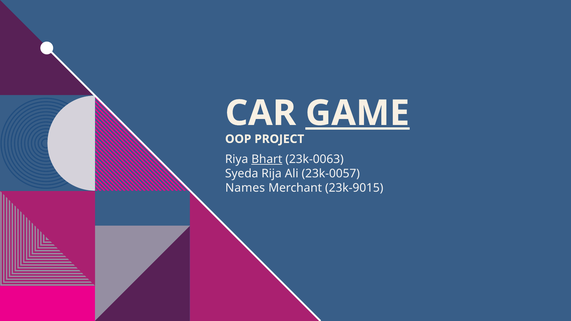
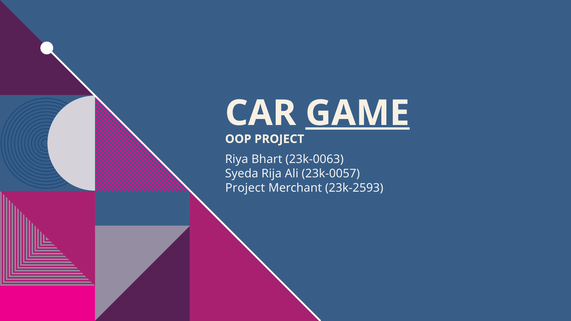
Bhart underline: present -> none
Names at (245, 188): Names -> Project
23k-9015: 23k-9015 -> 23k-2593
